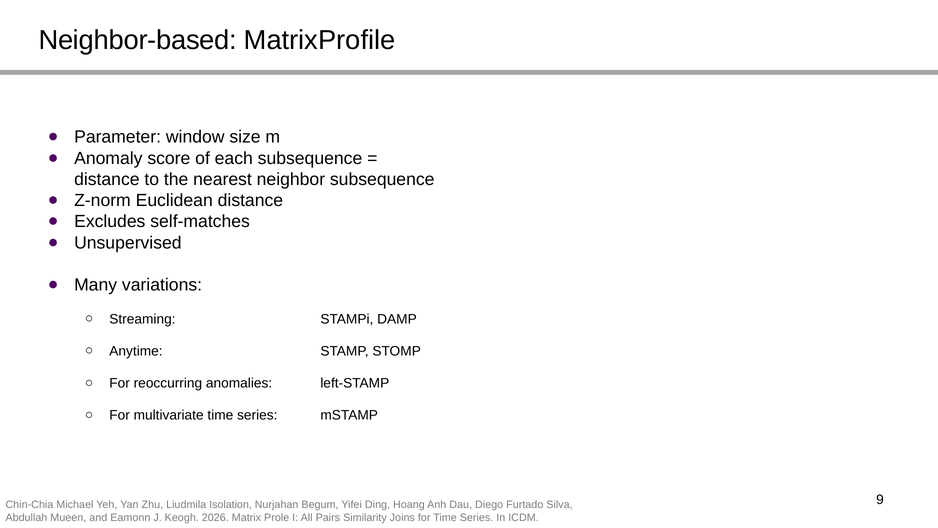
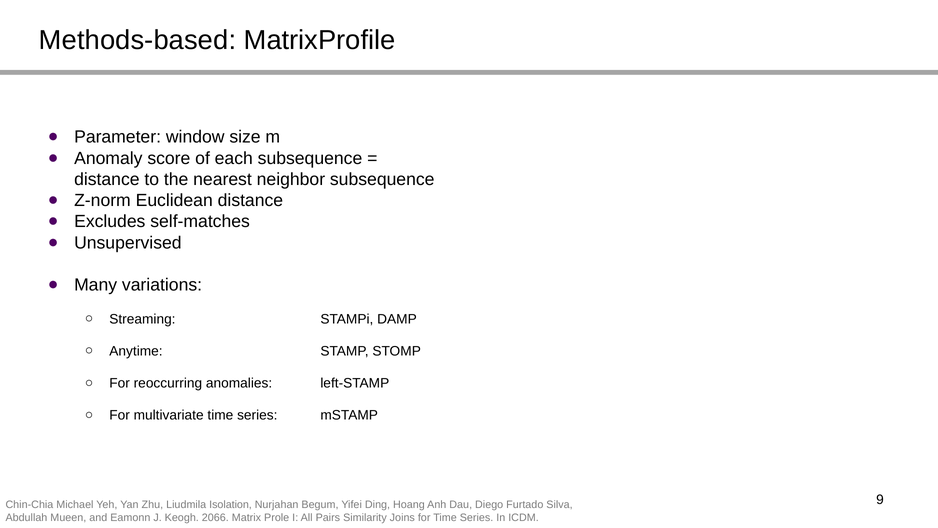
Neighbor-based: Neighbor-based -> Methods-based
2026: 2026 -> 2066
